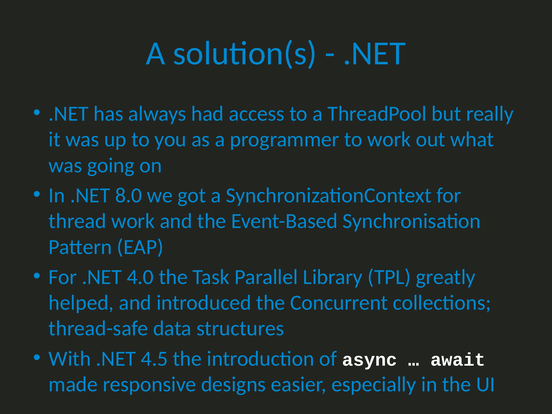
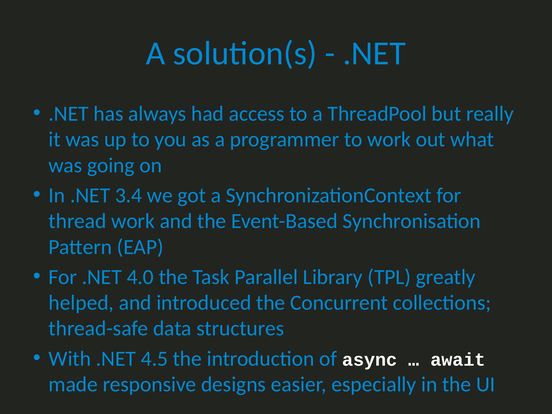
8.0: 8.0 -> 3.4
